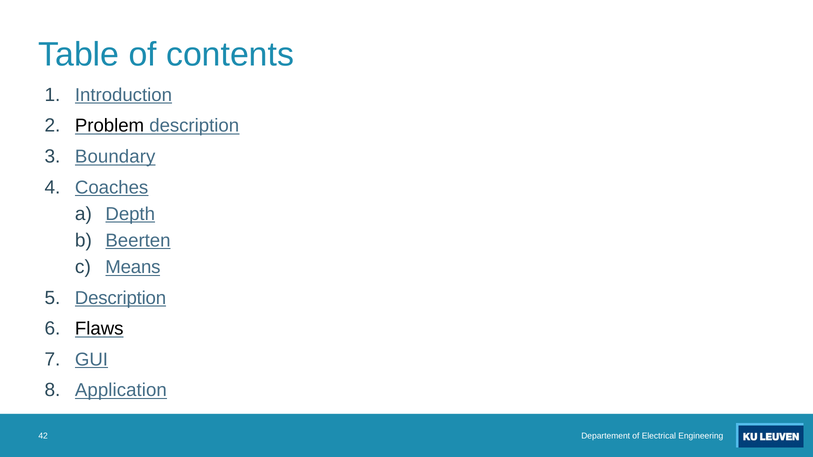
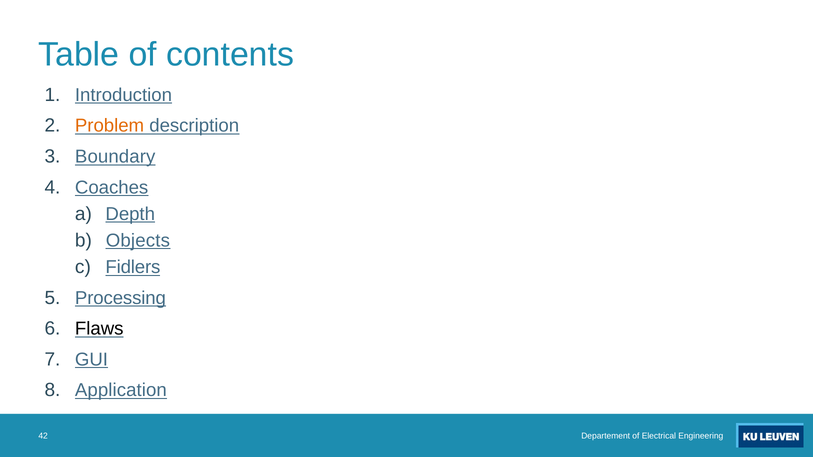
Problem colour: black -> orange
Beerten: Beerten -> Objects
Means: Means -> Fidlers
Description at (121, 298): Description -> Processing
